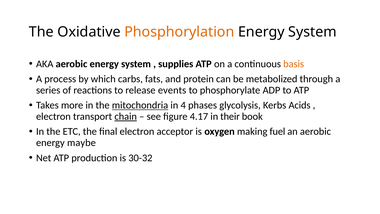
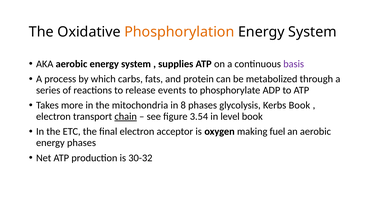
basis colour: orange -> purple
mitochondria underline: present -> none
4: 4 -> 8
Kerbs Acids: Acids -> Book
4.17: 4.17 -> 3.54
their: their -> level
energy maybe: maybe -> phases
